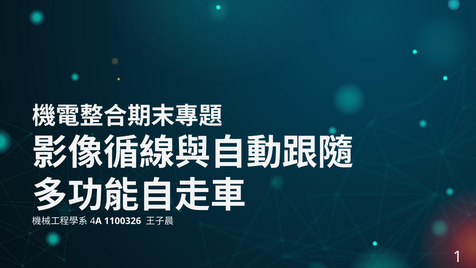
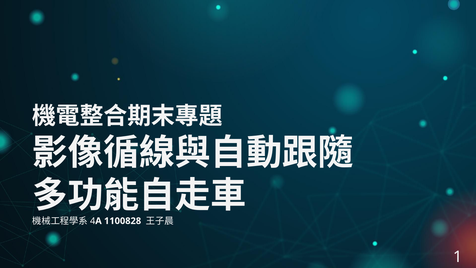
1100326: 1100326 -> 1100828
